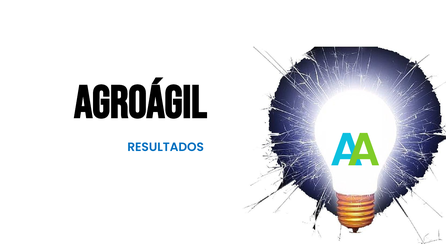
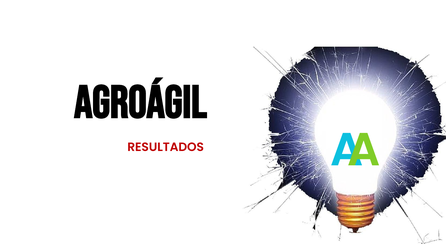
RESULTADOS colour: blue -> red
